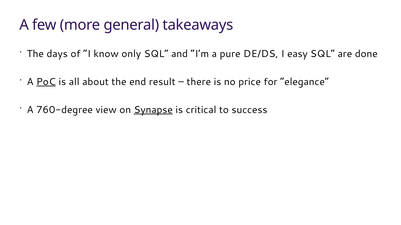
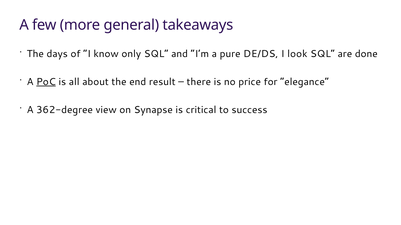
easy: easy -> look
760-degree: 760-degree -> 362-degree
Synapse underline: present -> none
